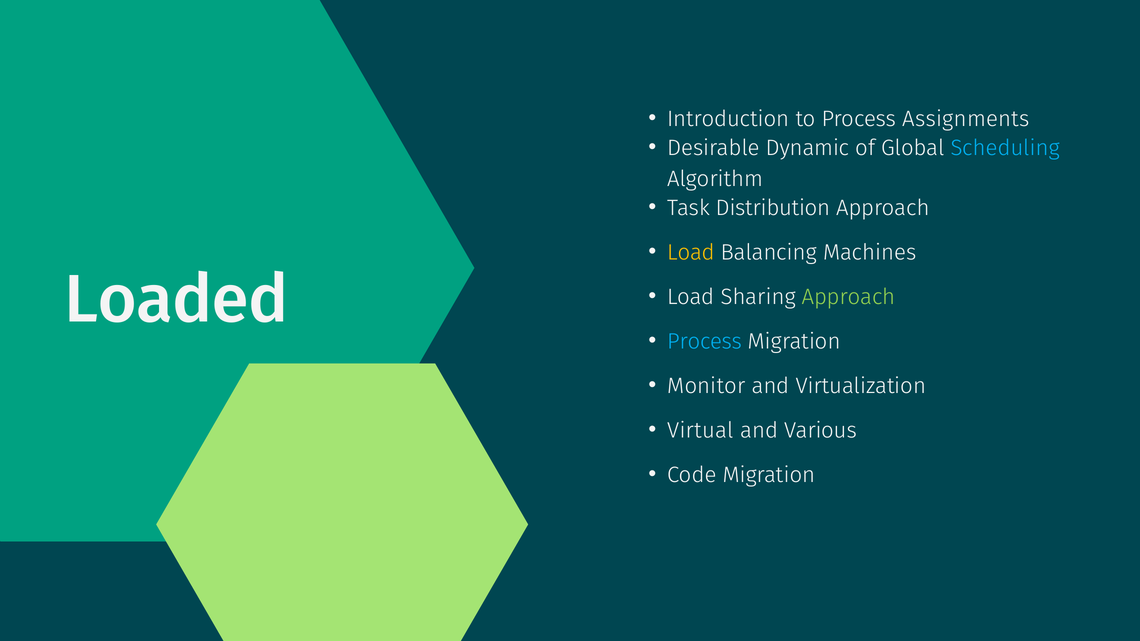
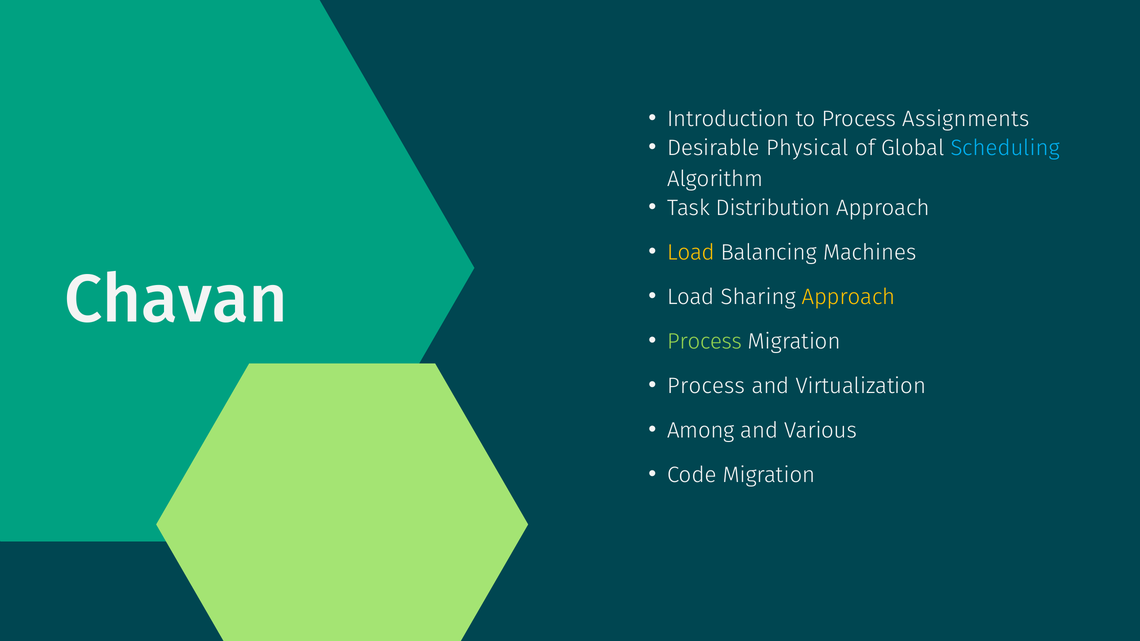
Dynamic: Dynamic -> Physical
Loaded: Loaded -> Chavan
Approach at (849, 297) colour: light green -> yellow
Process at (705, 342) colour: light blue -> light green
Monitor at (706, 386): Monitor -> Process
Virtual: Virtual -> Among
